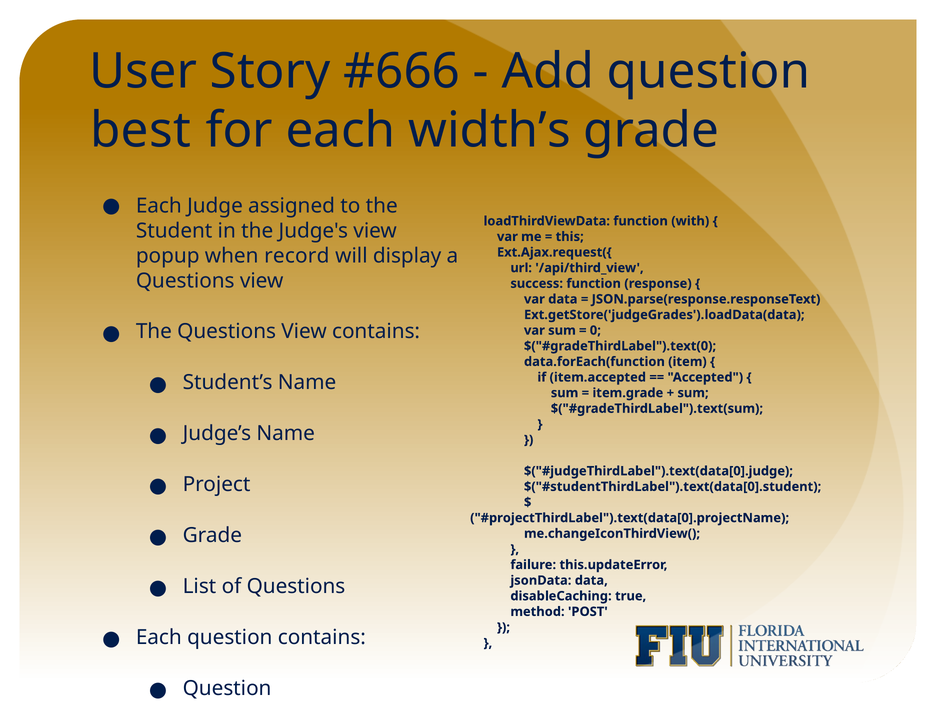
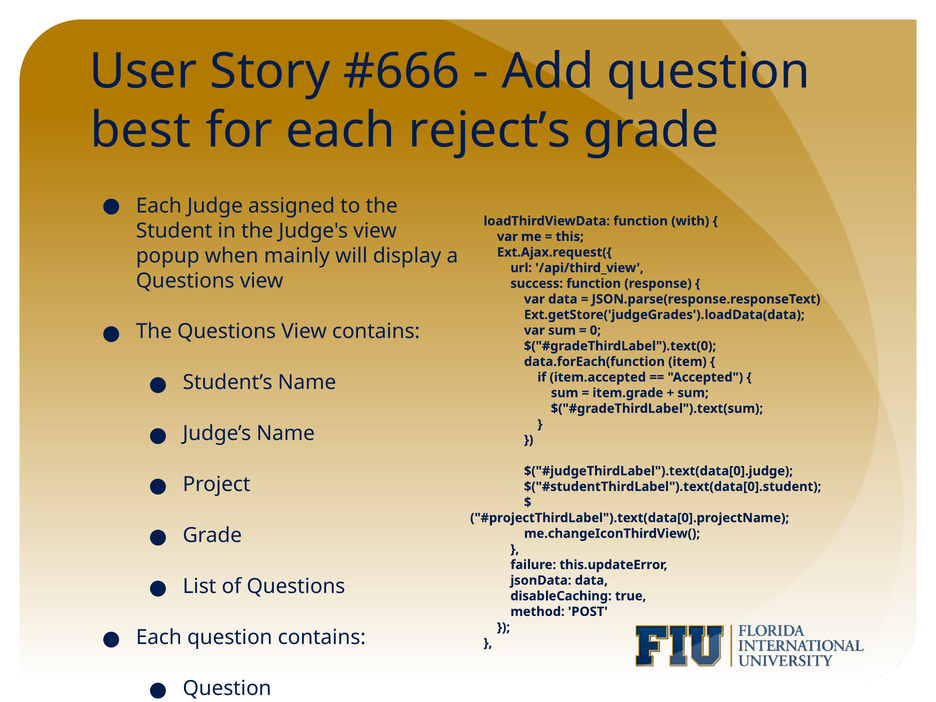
width’s: width’s -> reject’s
record: record -> mainly
